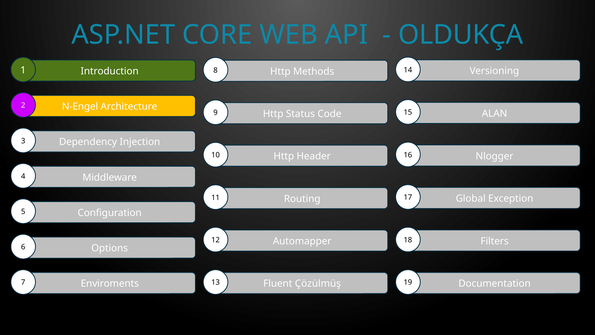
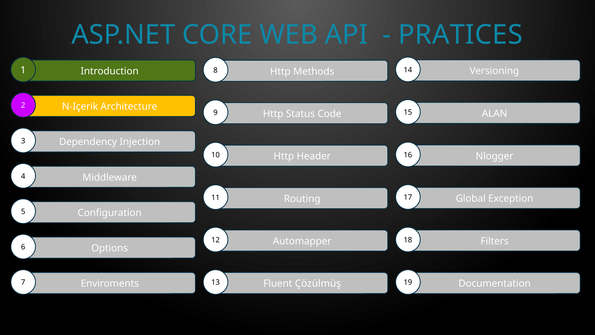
OLDUKÇA: OLDUKÇA -> PRATICES
N-Engel: N-Engel -> N-Içerik
